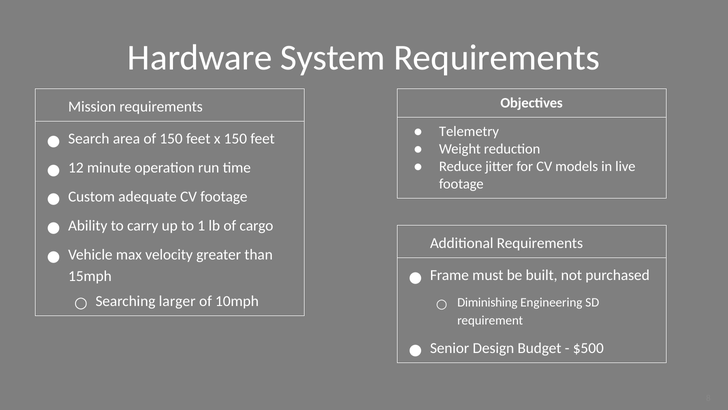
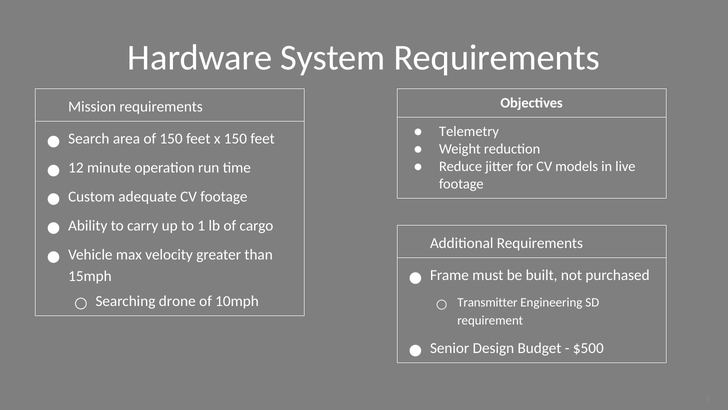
larger: larger -> drone
Diminishing: Diminishing -> Transmitter
